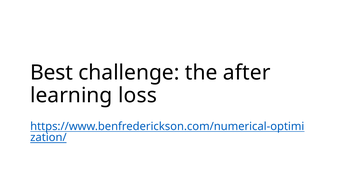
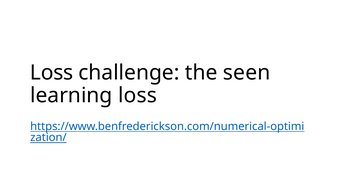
Best at (52, 72): Best -> Loss
after: after -> seen
